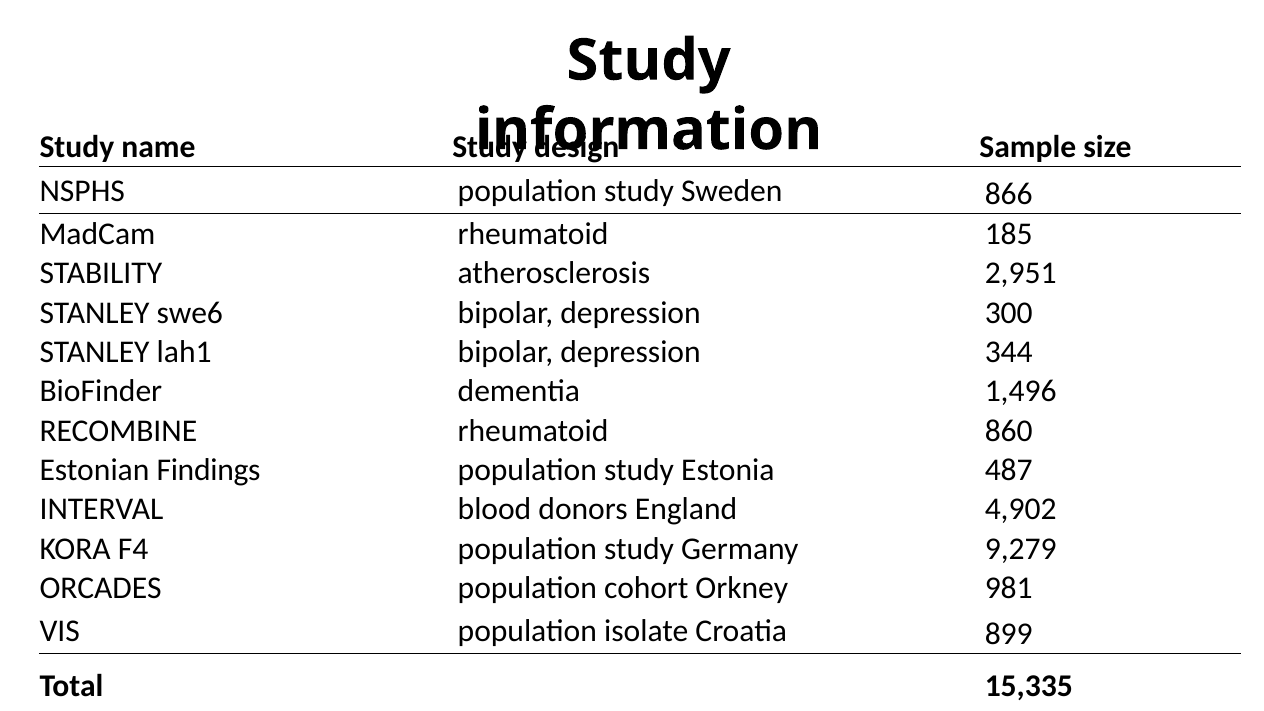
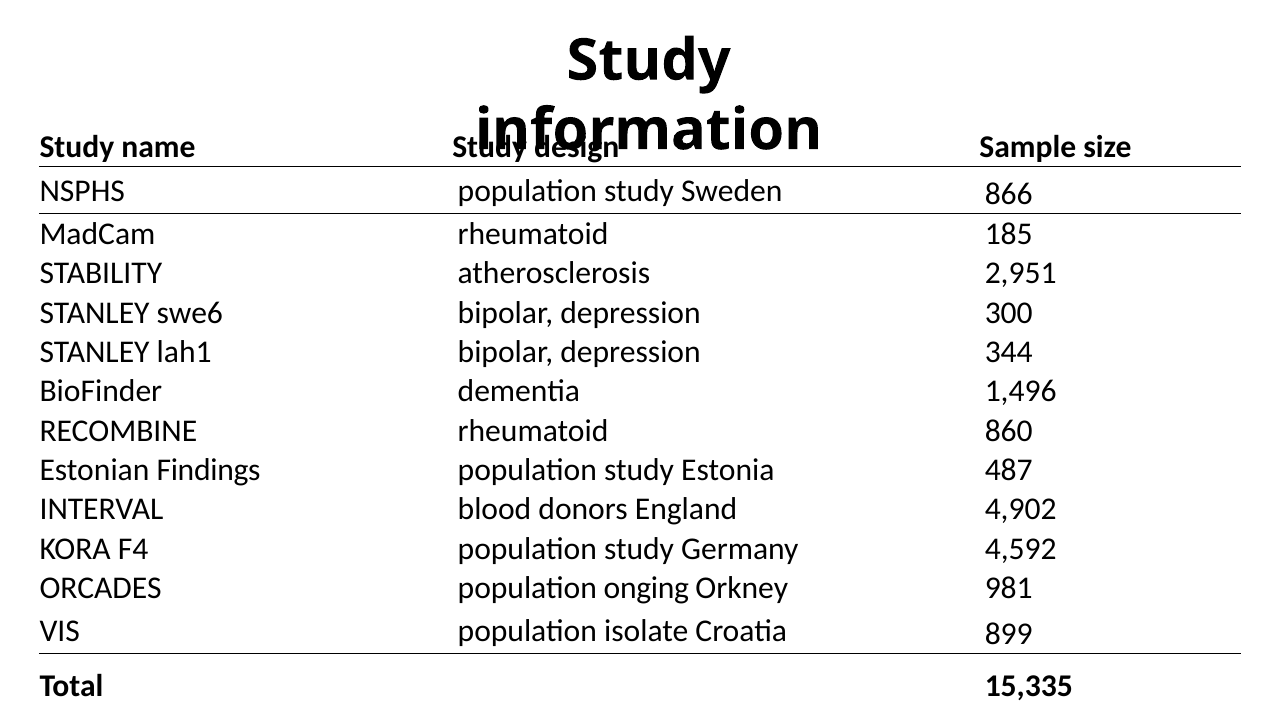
9,279: 9,279 -> 4,592
cohort: cohort -> onging
